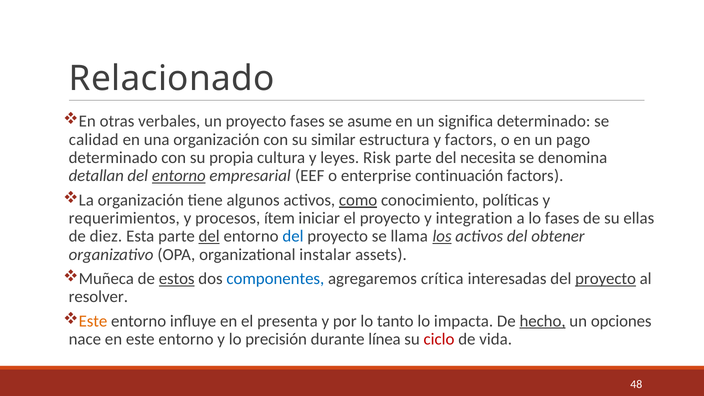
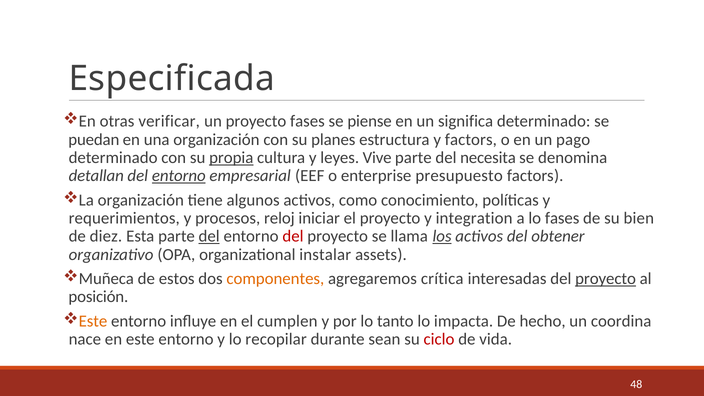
Relacionado: Relacionado -> Especificada
verbales: verbales -> verificar
asume: asume -> piense
calidad: calidad -> puedan
similar: similar -> planes
propia underline: none -> present
Risk: Risk -> Vive
continuación: continuación -> presupuesto
como underline: present -> none
ítem: ítem -> reloj
ellas: ellas -> bien
del at (293, 236) colour: blue -> red
estos underline: present -> none
componentes colour: blue -> orange
resolver: resolver -> posición
presenta: presenta -> cumplen
hecho underline: present -> none
opciones: opciones -> coordina
precisión: precisión -> recopilar
línea: línea -> sean
